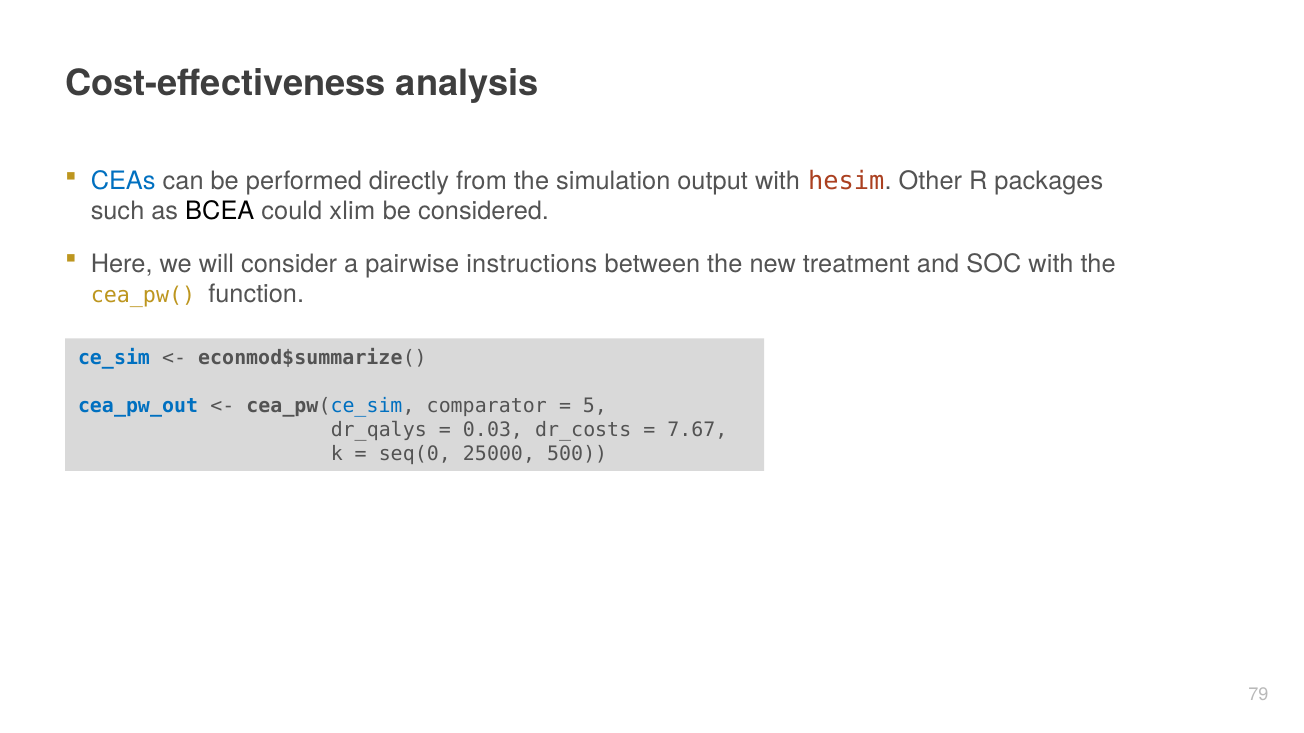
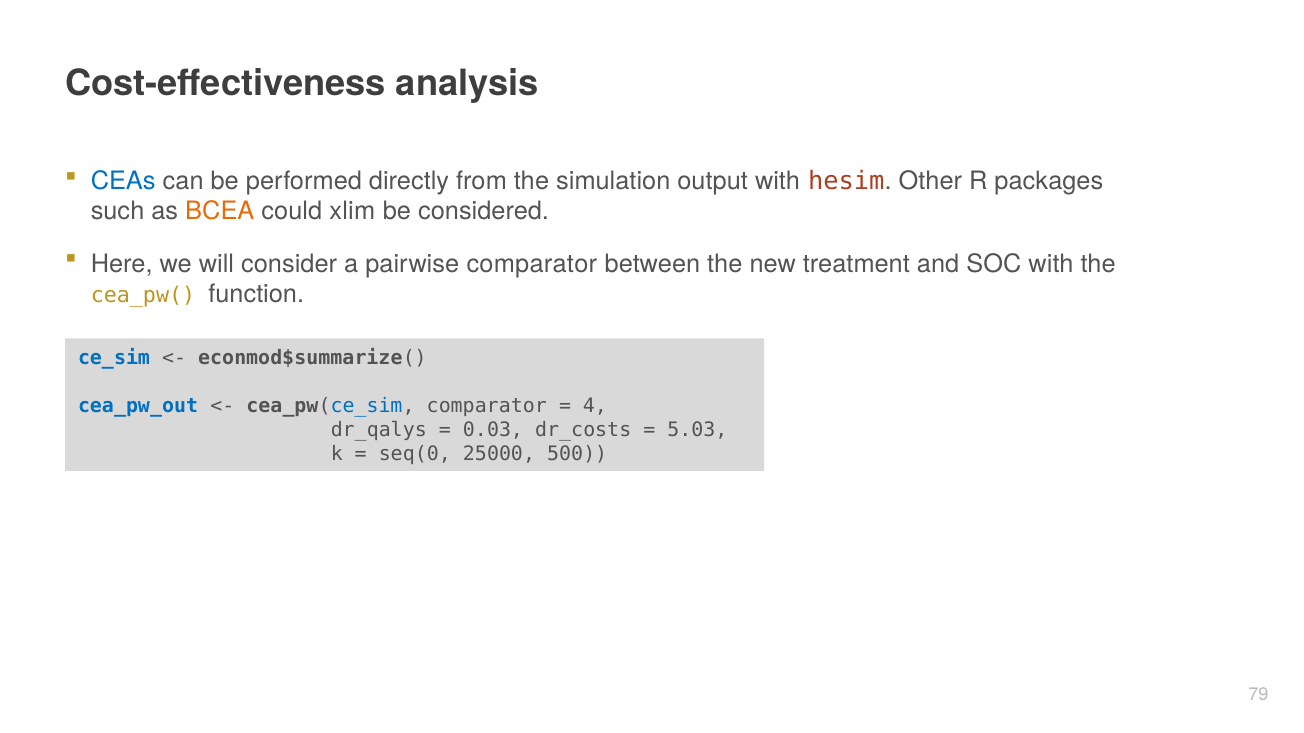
BCEA colour: black -> orange
pairwise instructions: instructions -> comparator
5: 5 -> 4
7.67: 7.67 -> 5.03
